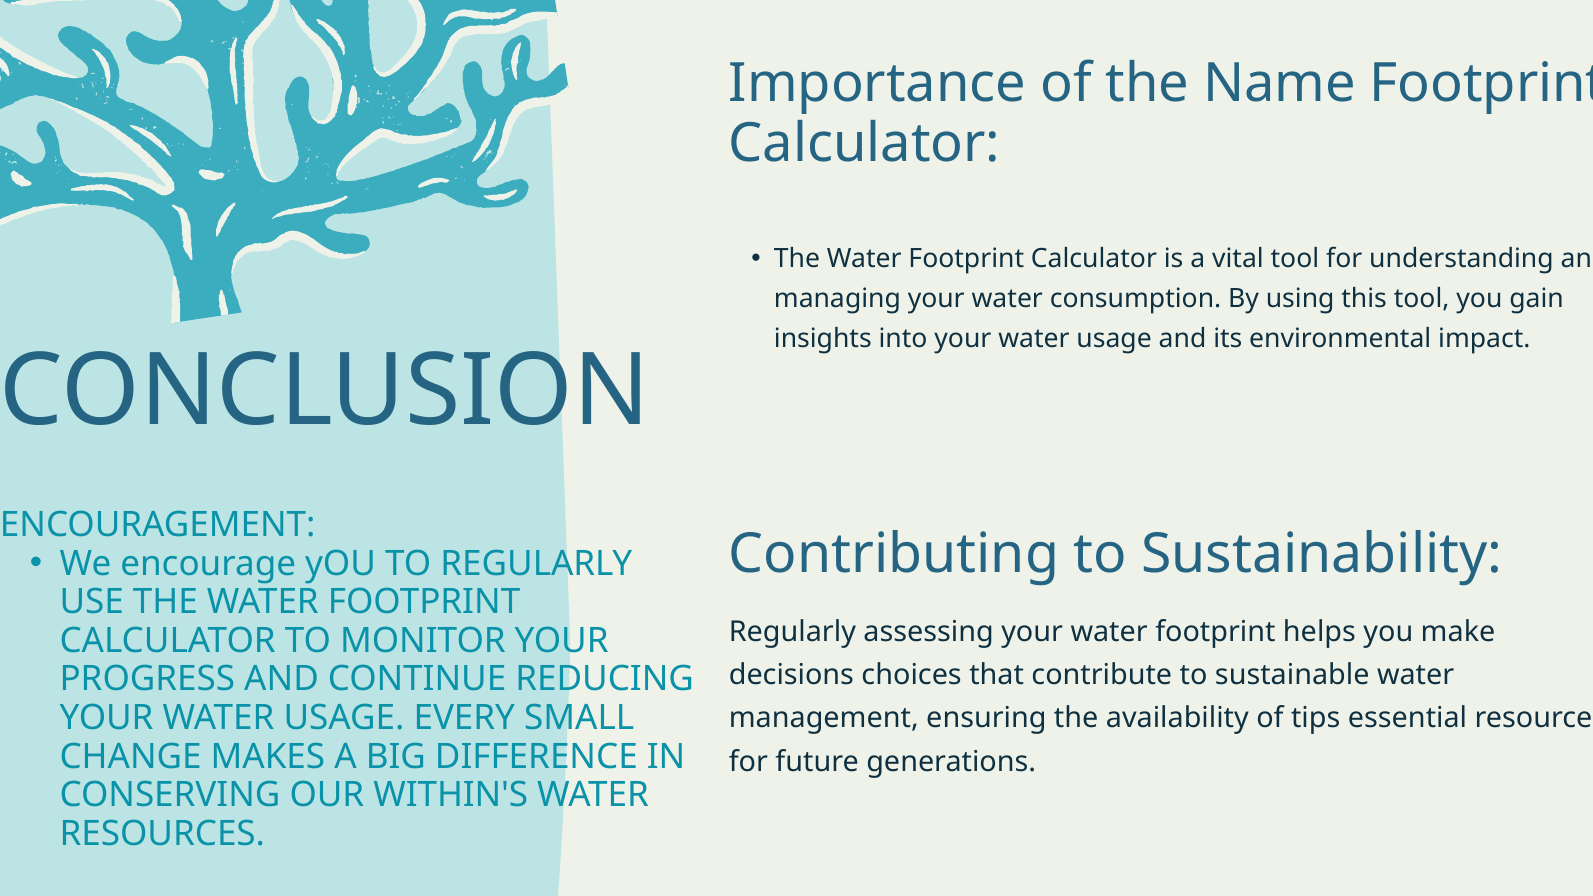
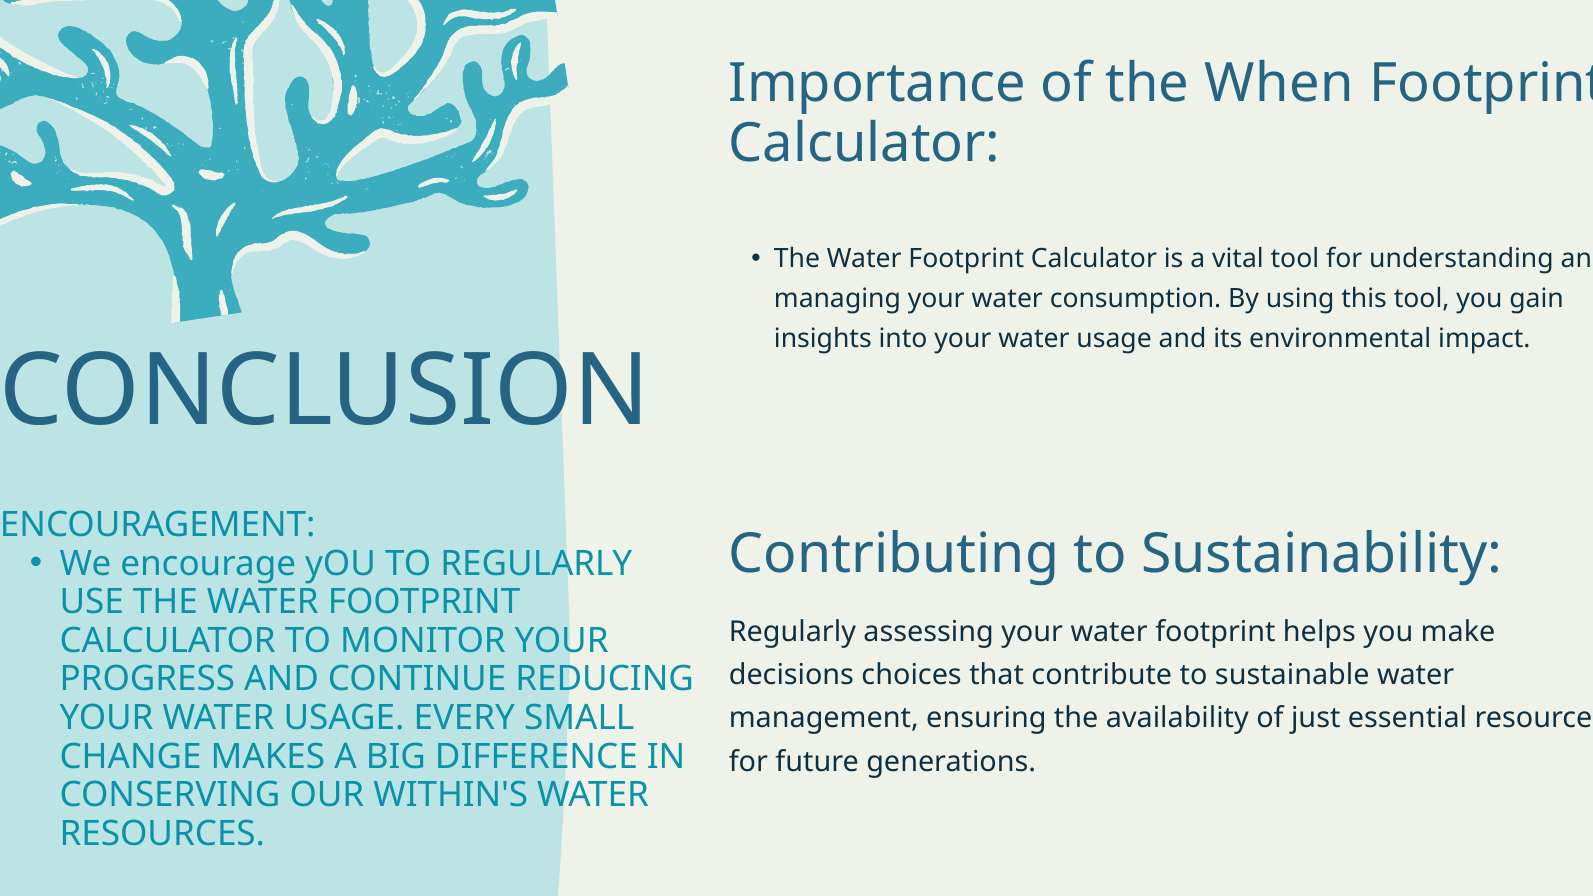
Name: Name -> When
tips: tips -> just
